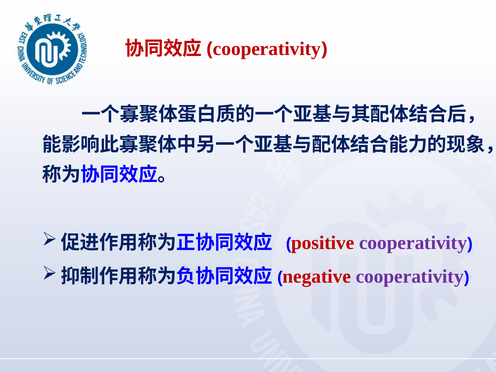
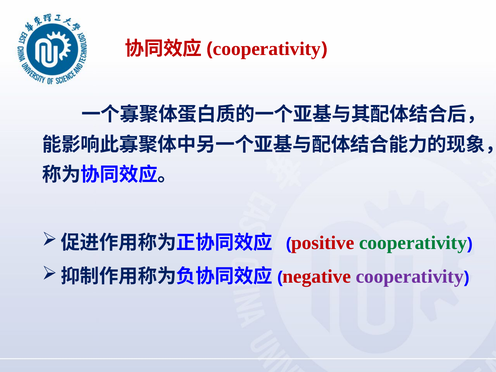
cooperativity at (413, 243) colour: purple -> green
